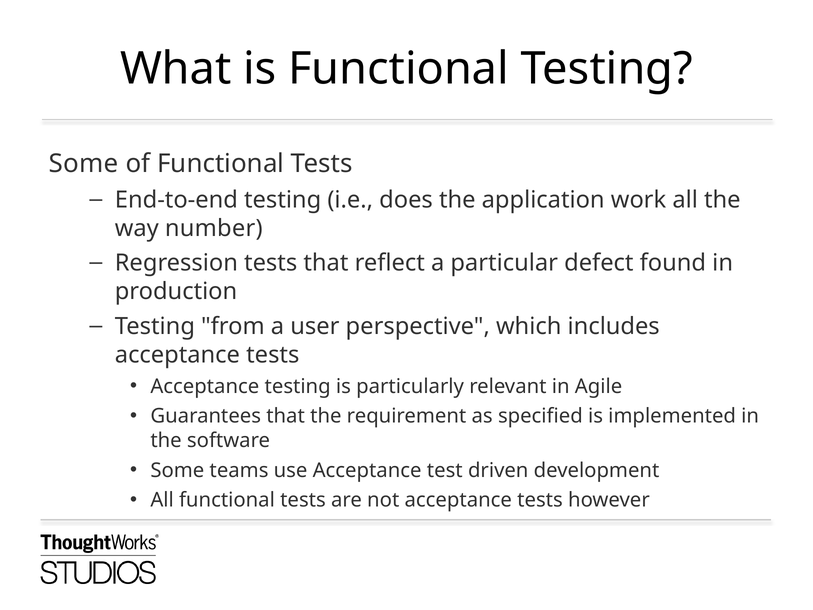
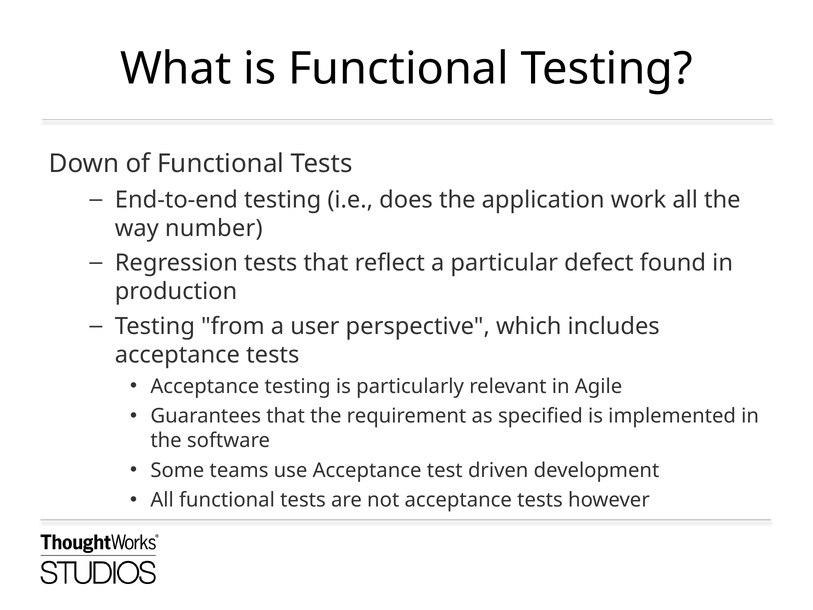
Some at (84, 164): Some -> Down
